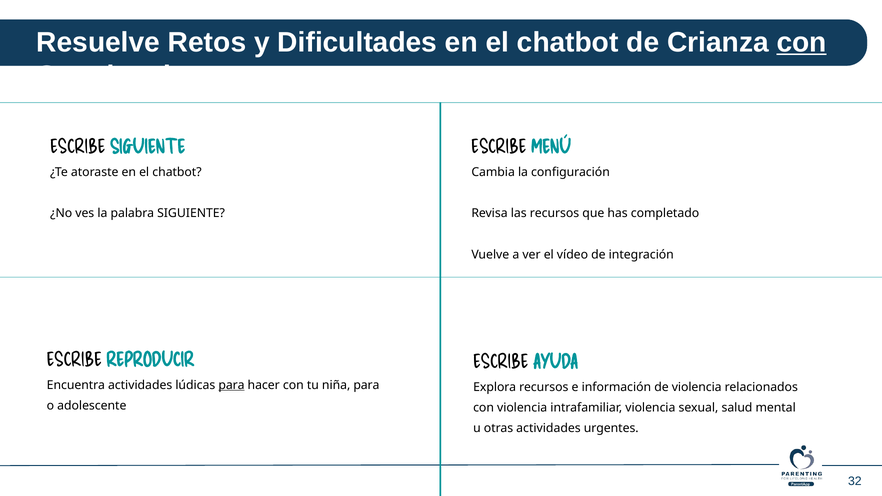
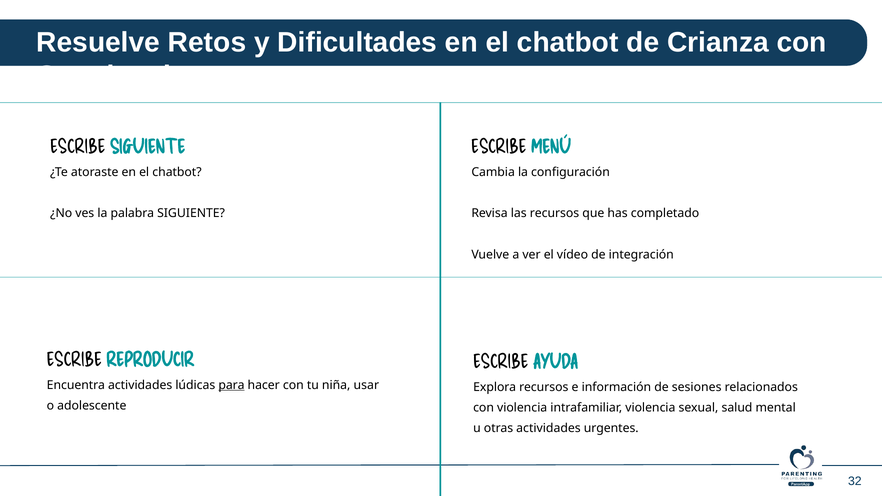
con at (802, 42) underline: present -> none
niña para: para -> usar
de violencia: violencia -> sesiones
